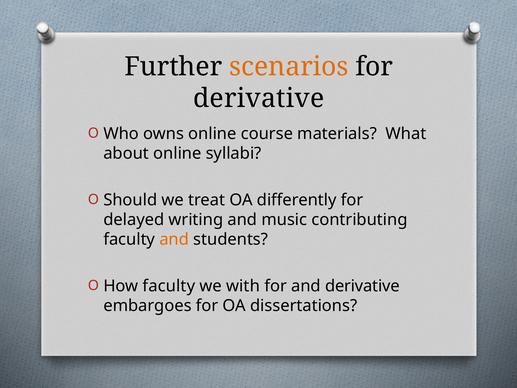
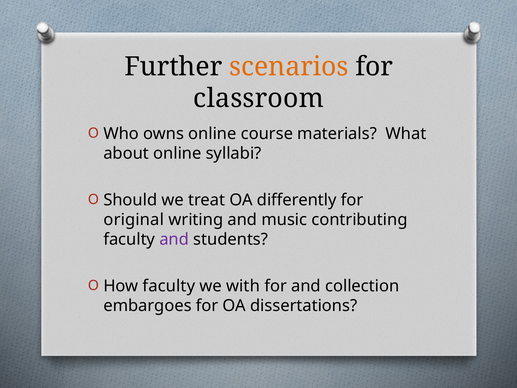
derivative at (259, 98): derivative -> classroom
delayed: delayed -> original
and at (174, 239) colour: orange -> purple
and derivative: derivative -> collection
